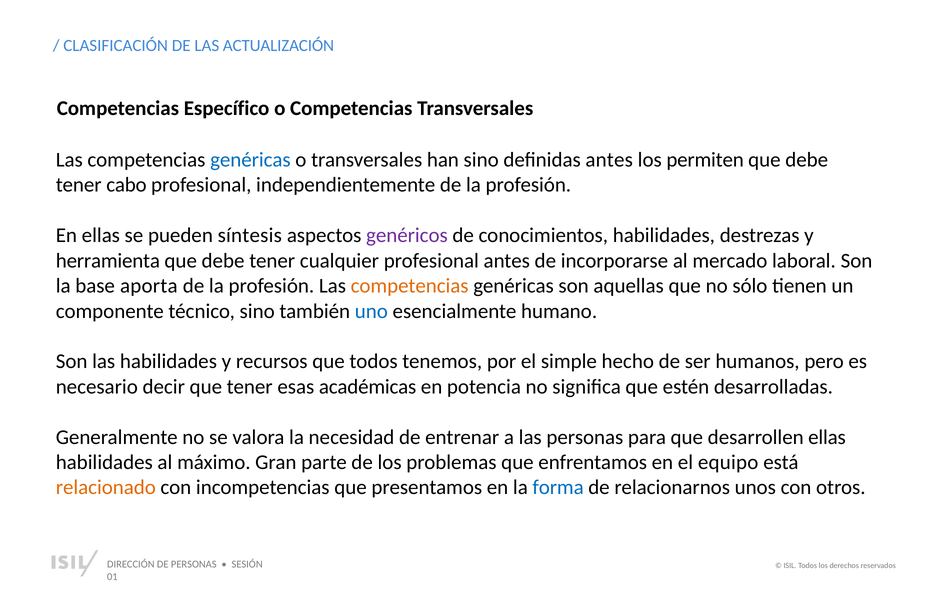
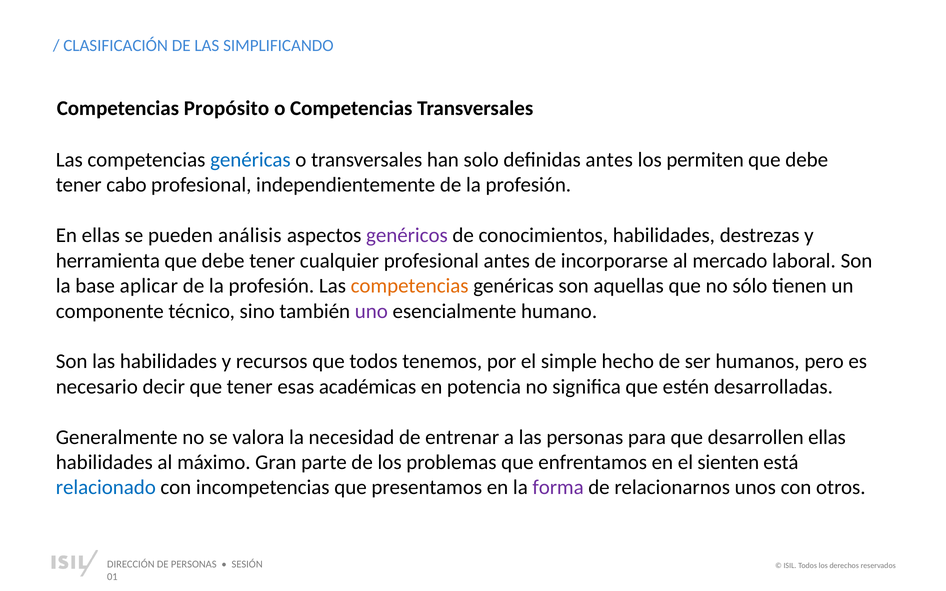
ACTUALIZACIÓN: ACTUALIZACIÓN -> SIMPLIFICANDO
Específico: Específico -> Propósito
han sino: sino -> solo
síntesis: síntesis -> análisis
aporta: aporta -> aplicar
uno colour: blue -> purple
equipo: equipo -> sienten
relacionado colour: orange -> blue
forma colour: blue -> purple
